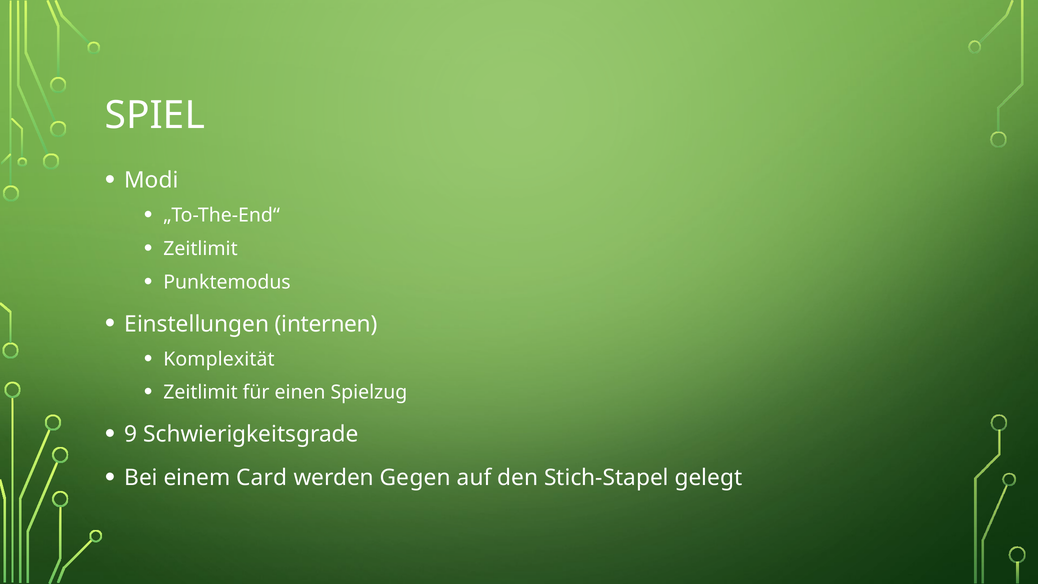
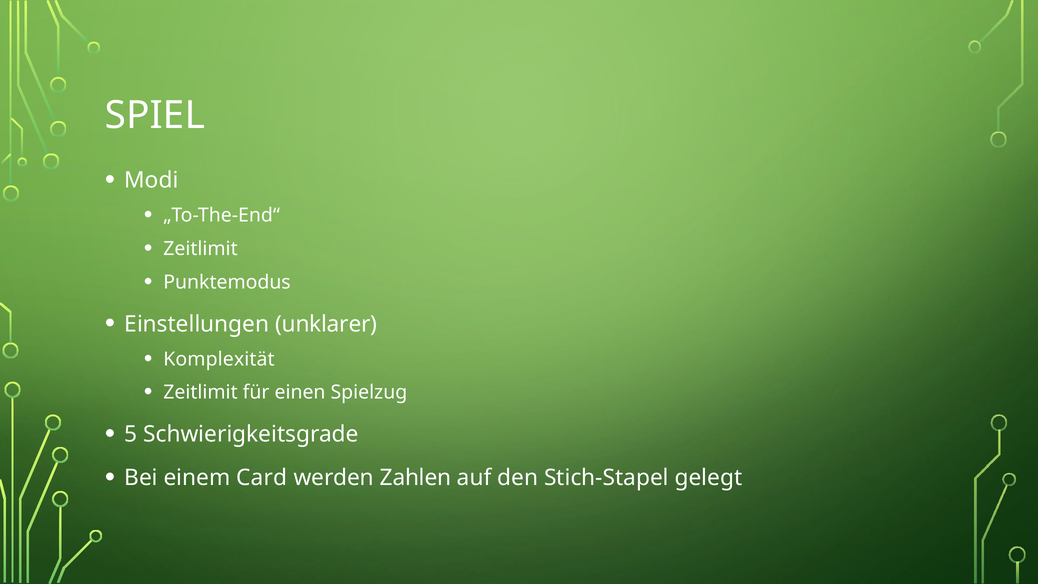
internen: internen -> unklarer
9: 9 -> 5
Gegen: Gegen -> Zahlen
